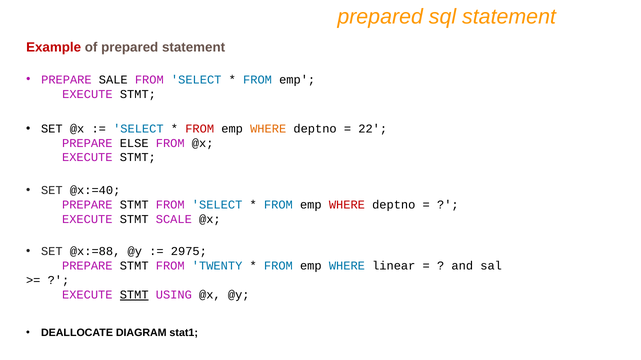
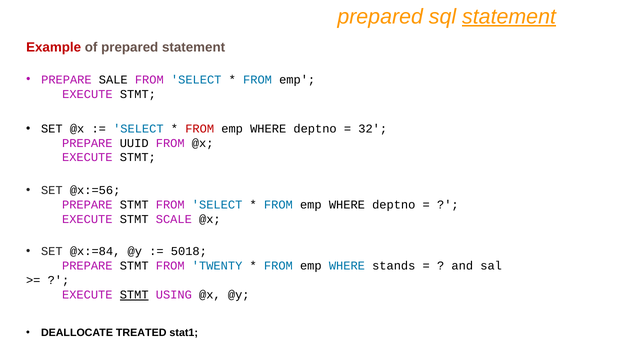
statement at (509, 17) underline: none -> present
WHERE at (268, 129) colour: orange -> black
22: 22 -> 32
ELSE: ELSE -> UUID
@x:=40: @x:=40 -> @x:=56
WHERE at (347, 205) colour: red -> black
@x:=88: @x:=88 -> @x:=84
2975: 2975 -> 5018
linear: linear -> stands
DIAGRAM: DIAGRAM -> TREATED
